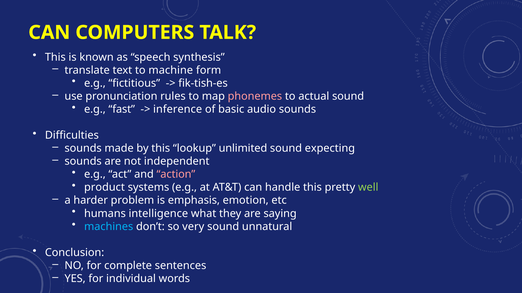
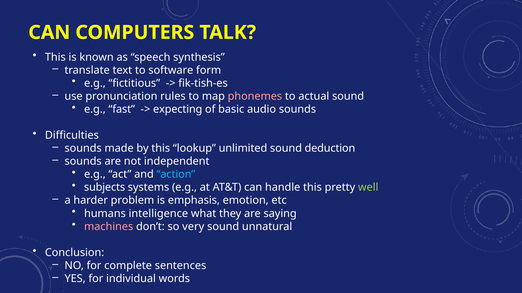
machine: machine -> software
inference: inference -> expecting
expecting: expecting -> deduction
action colour: pink -> light blue
product: product -> subjects
machines colour: light blue -> pink
